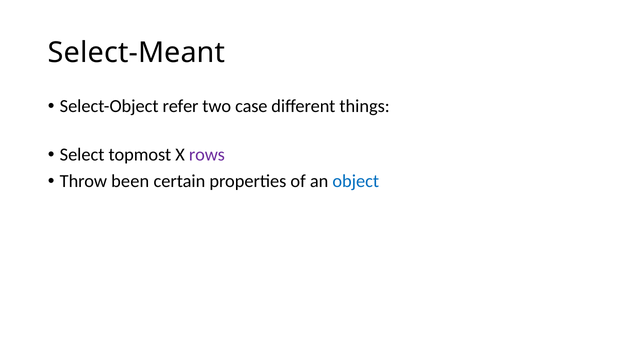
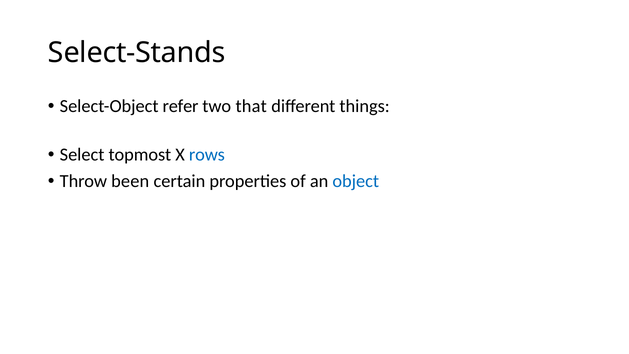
Select-Meant: Select-Meant -> Select-Stands
case: case -> that
rows colour: purple -> blue
